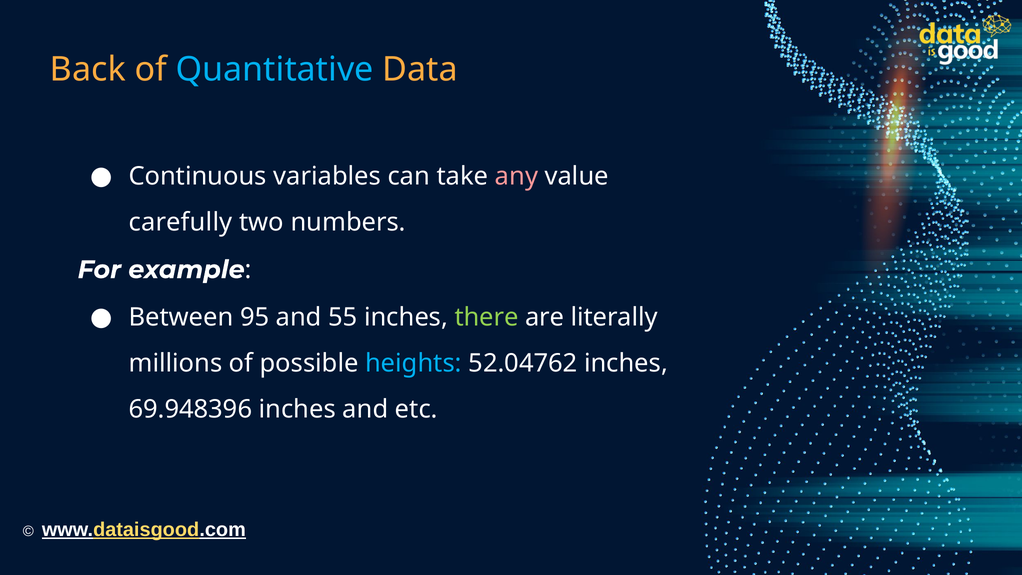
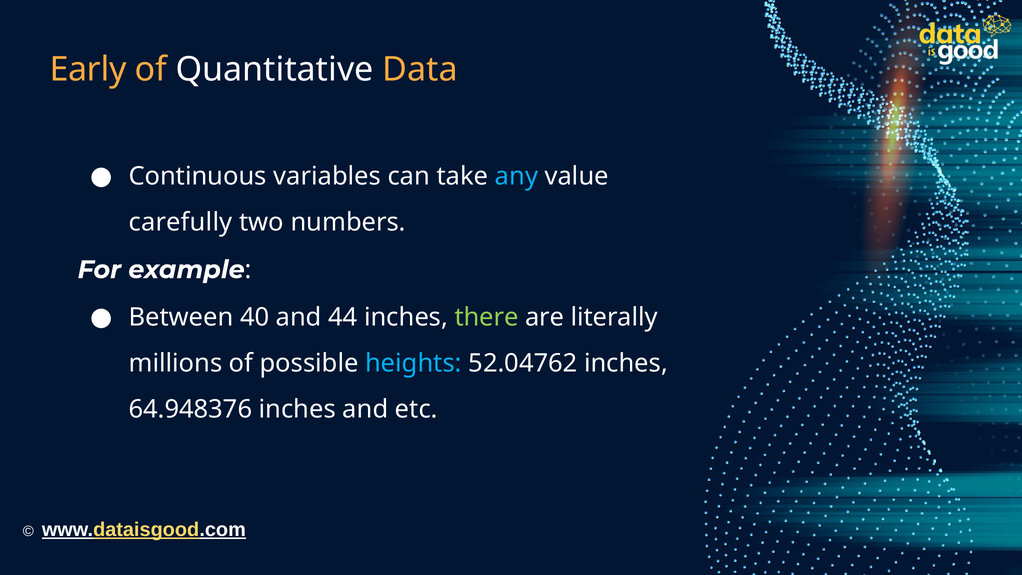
Back: Back -> Early
Quantitative colour: light blue -> white
any colour: pink -> light blue
95: 95 -> 40
55: 55 -> 44
69.948396: 69.948396 -> 64.948376
